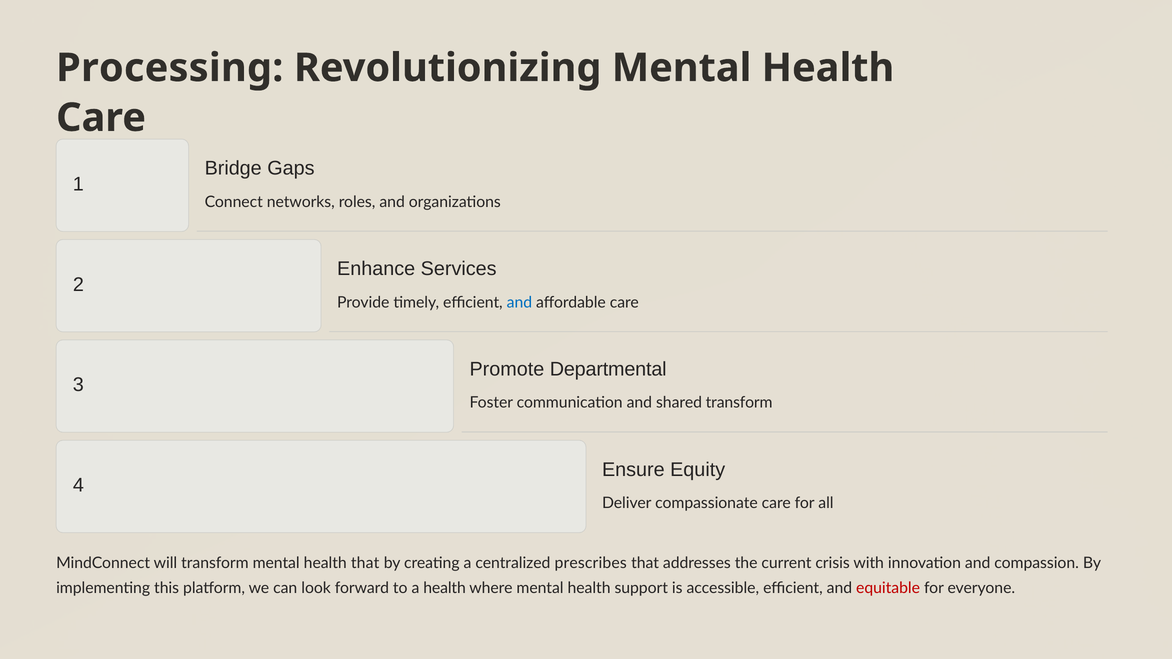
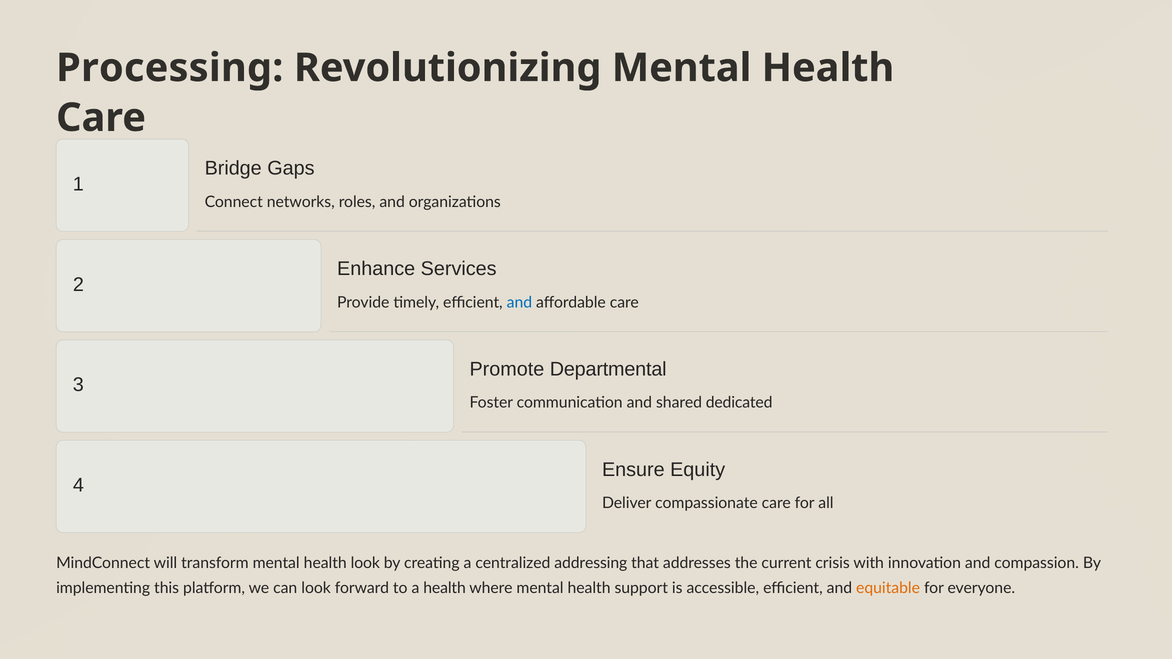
shared transform: transform -> dedicated
health that: that -> look
prescribes: prescribes -> addressing
equitable colour: red -> orange
